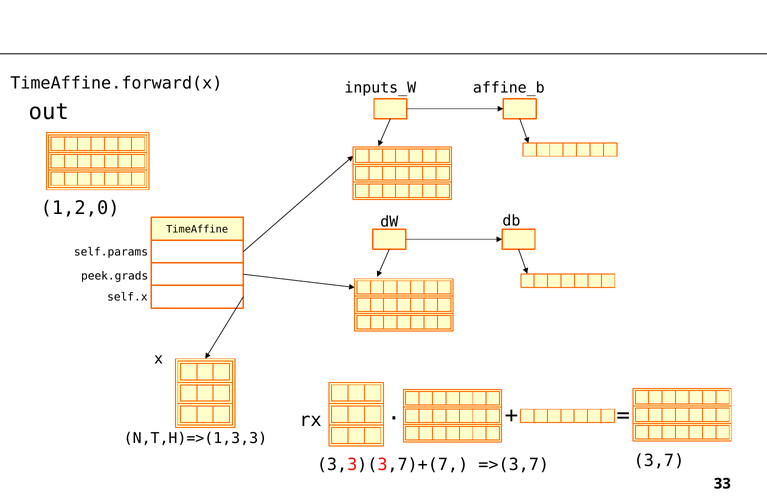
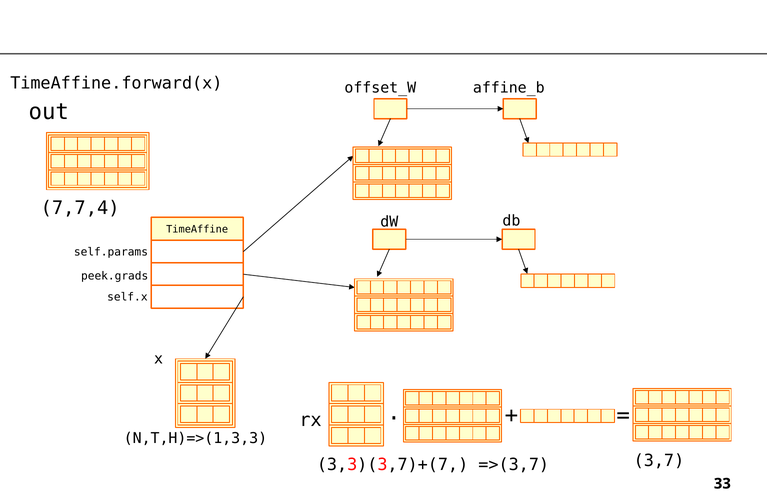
inputs_W: inputs_W -> offset_W
1,2,0: 1,2,0 -> 7,7,4
